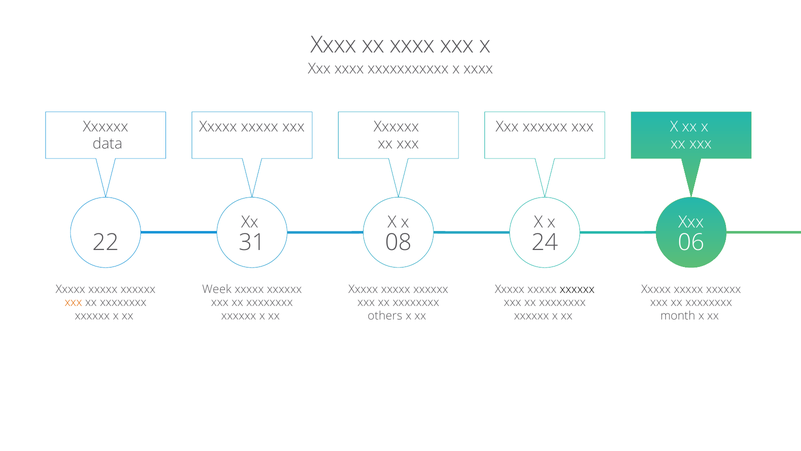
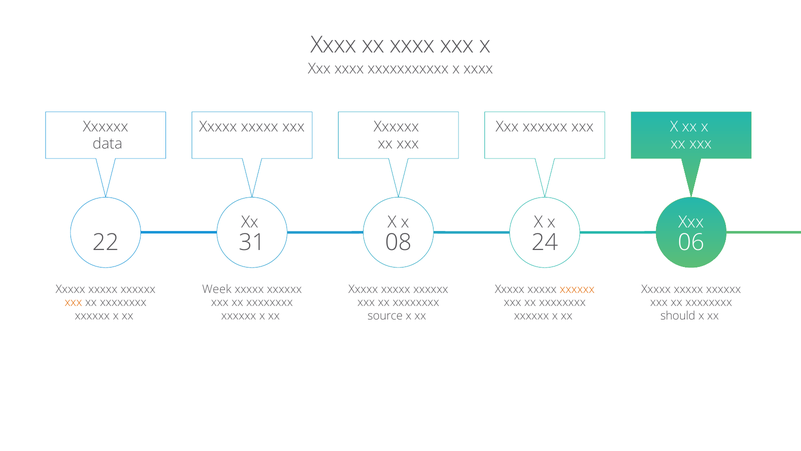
xxxxxx at (577, 289) colour: black -> orange
others: others -> source
month: month -> should
